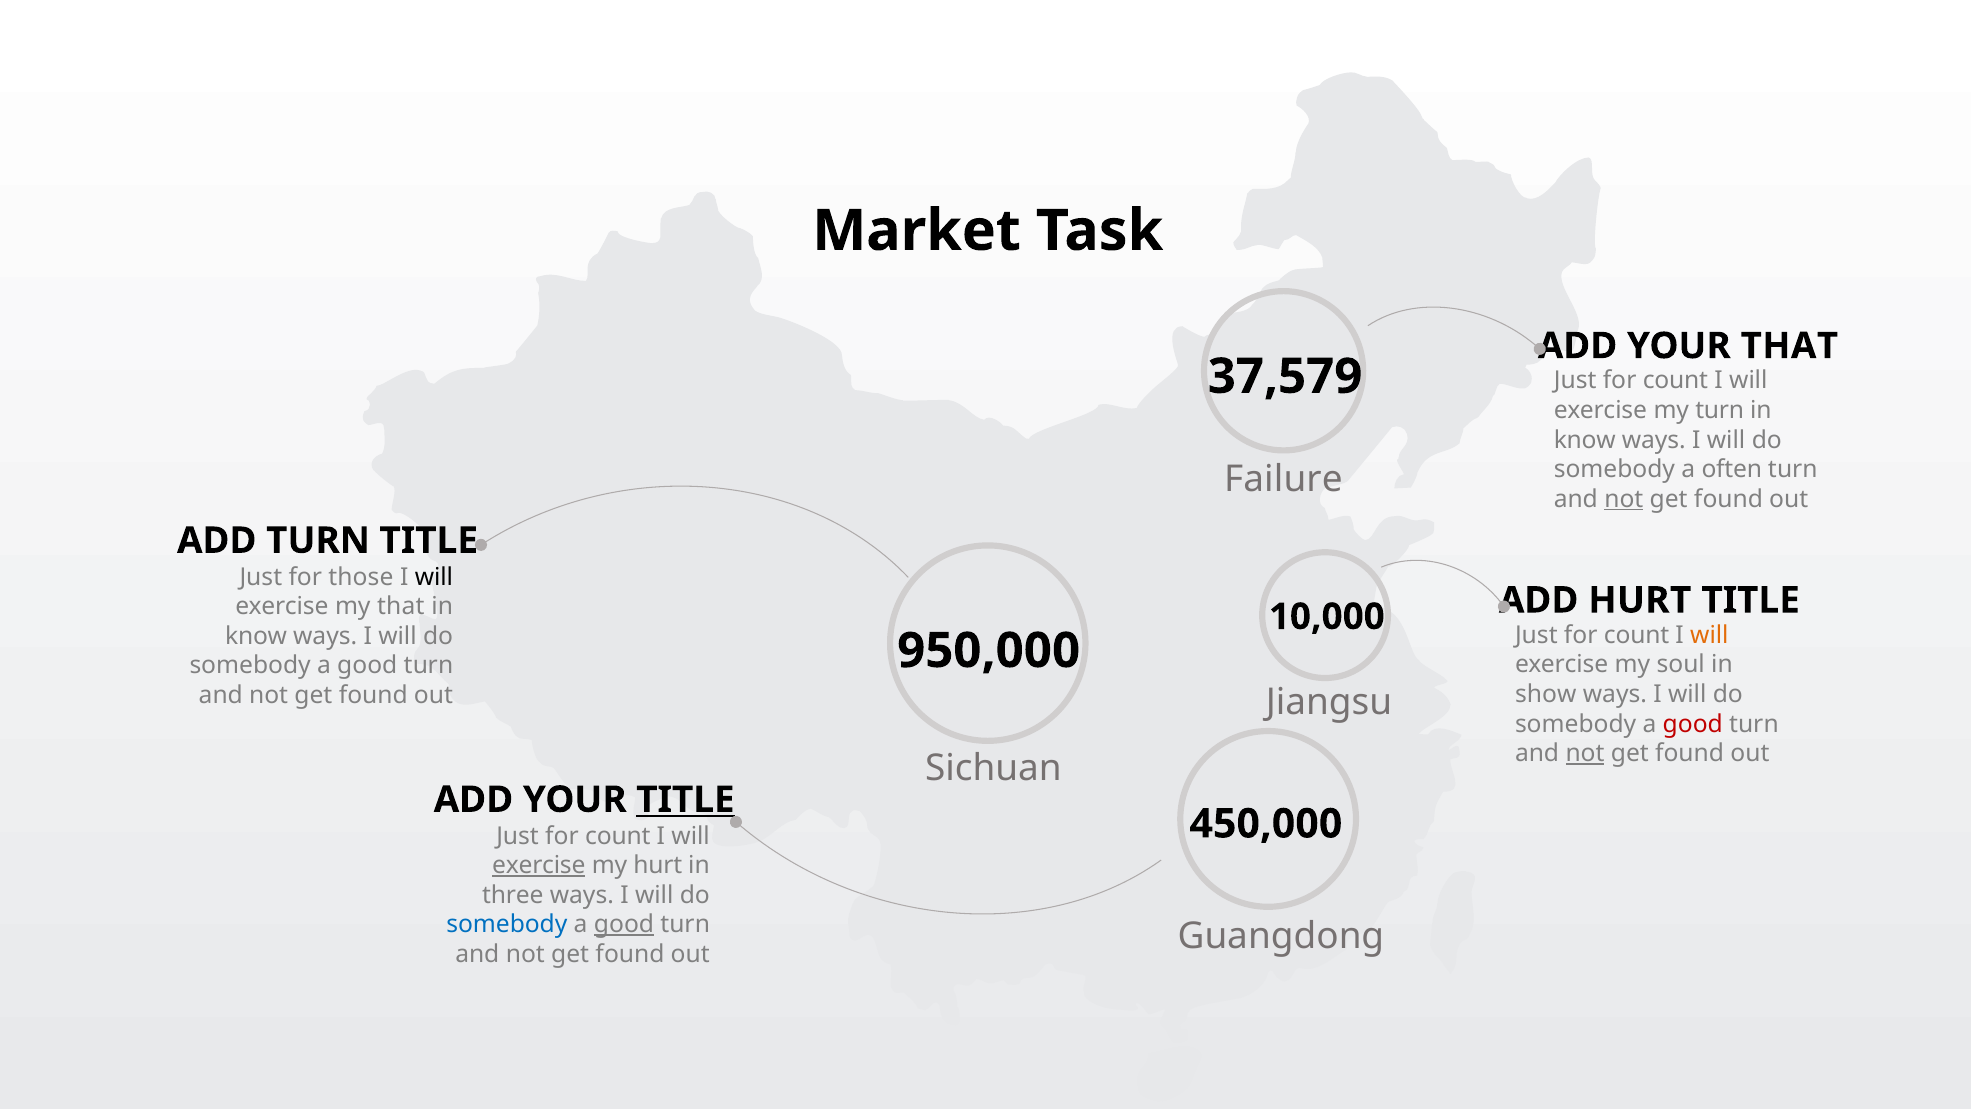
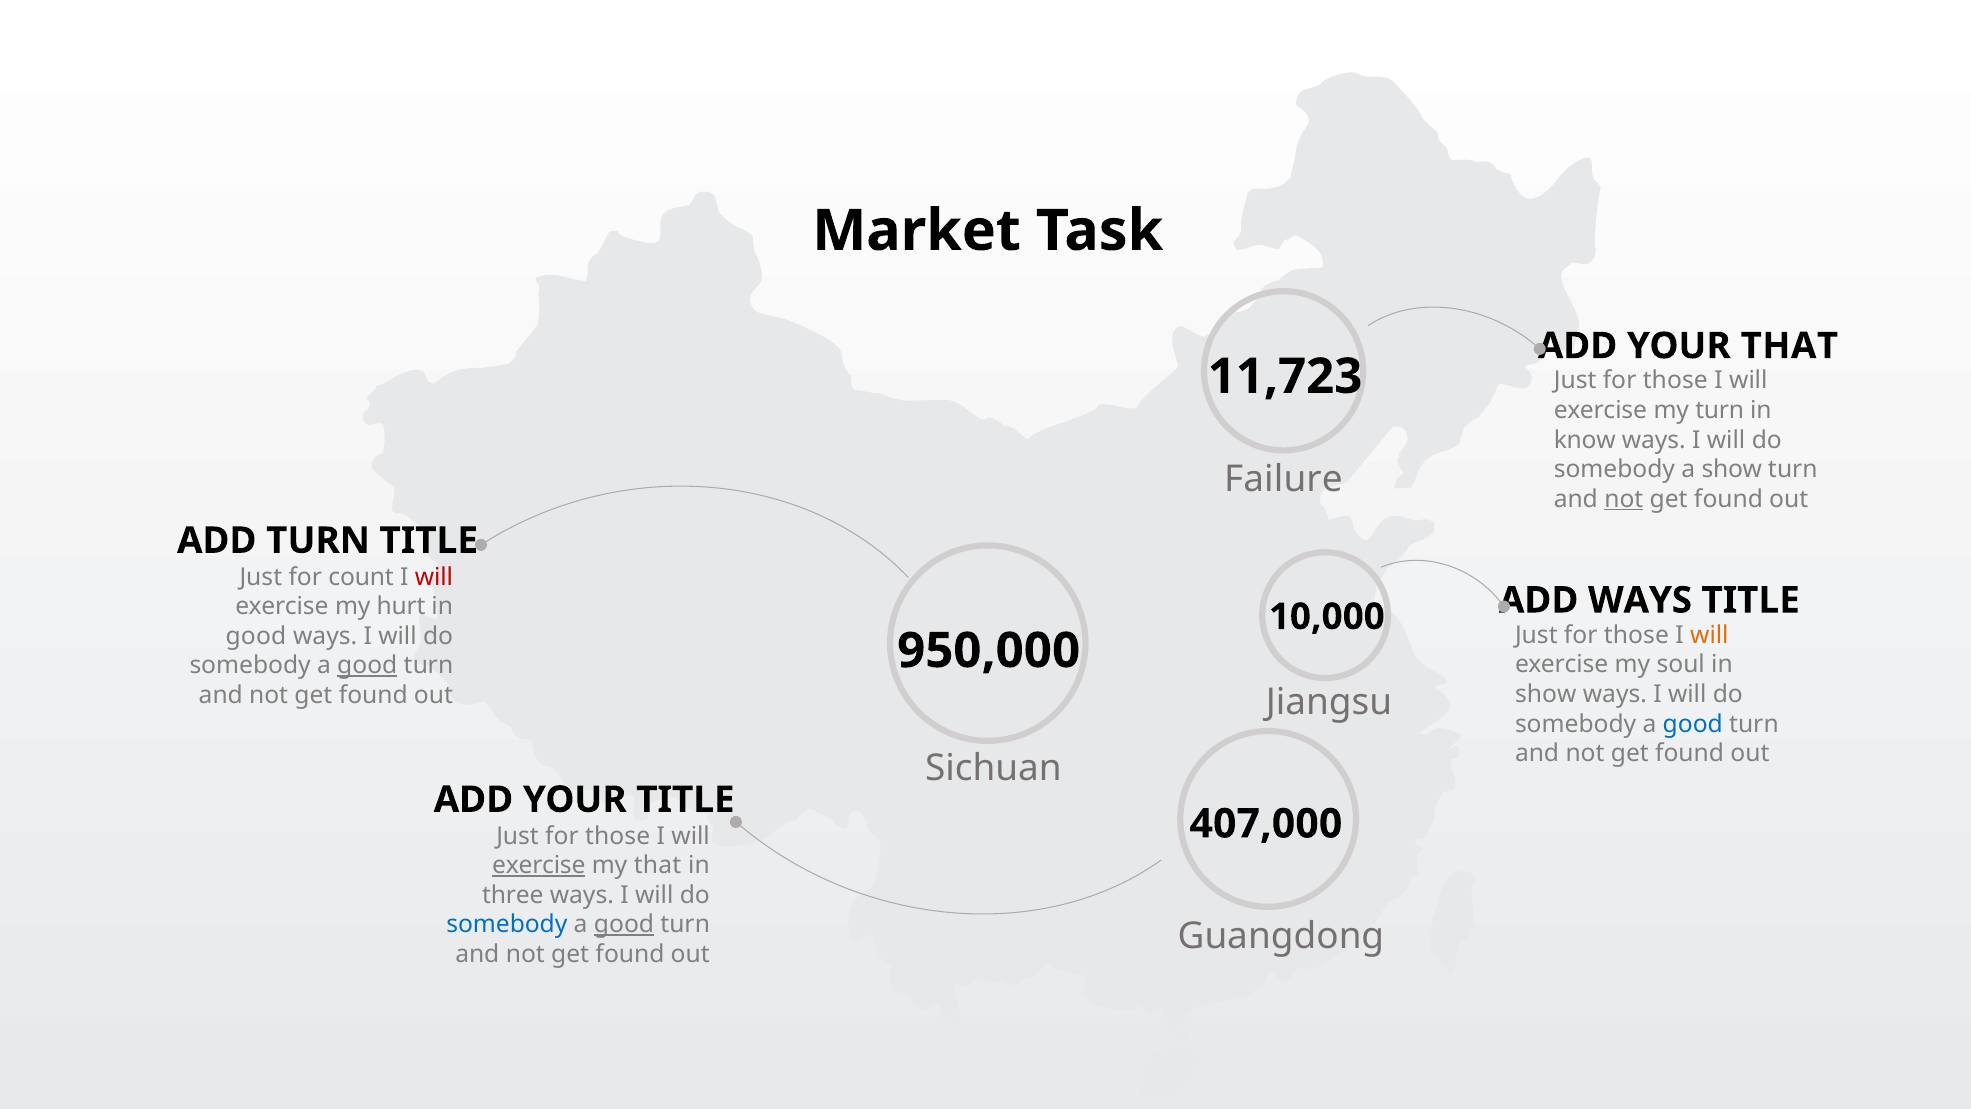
37,579: 37,579 -> 11,723
count at (1675, 381): count -> those
a often: often -> show
those: those -> count
will at (434, 577) colour: black -> red
ADD HURT: HURT -> WAYS
my that: that -> hurt
count at (1637, 635): count -> those
know at (256, 636): know -> good
good at (367, 665) underline: none -> present
good at (1693, 724) colour: red -> blue
not at (1585, 753) underline: present -> none
TITLE at (685, 799) underline: present -> none
450,000: 450,000 -> 407,000
count at (618, 836): count -> those
my hurt: hurt -> that
